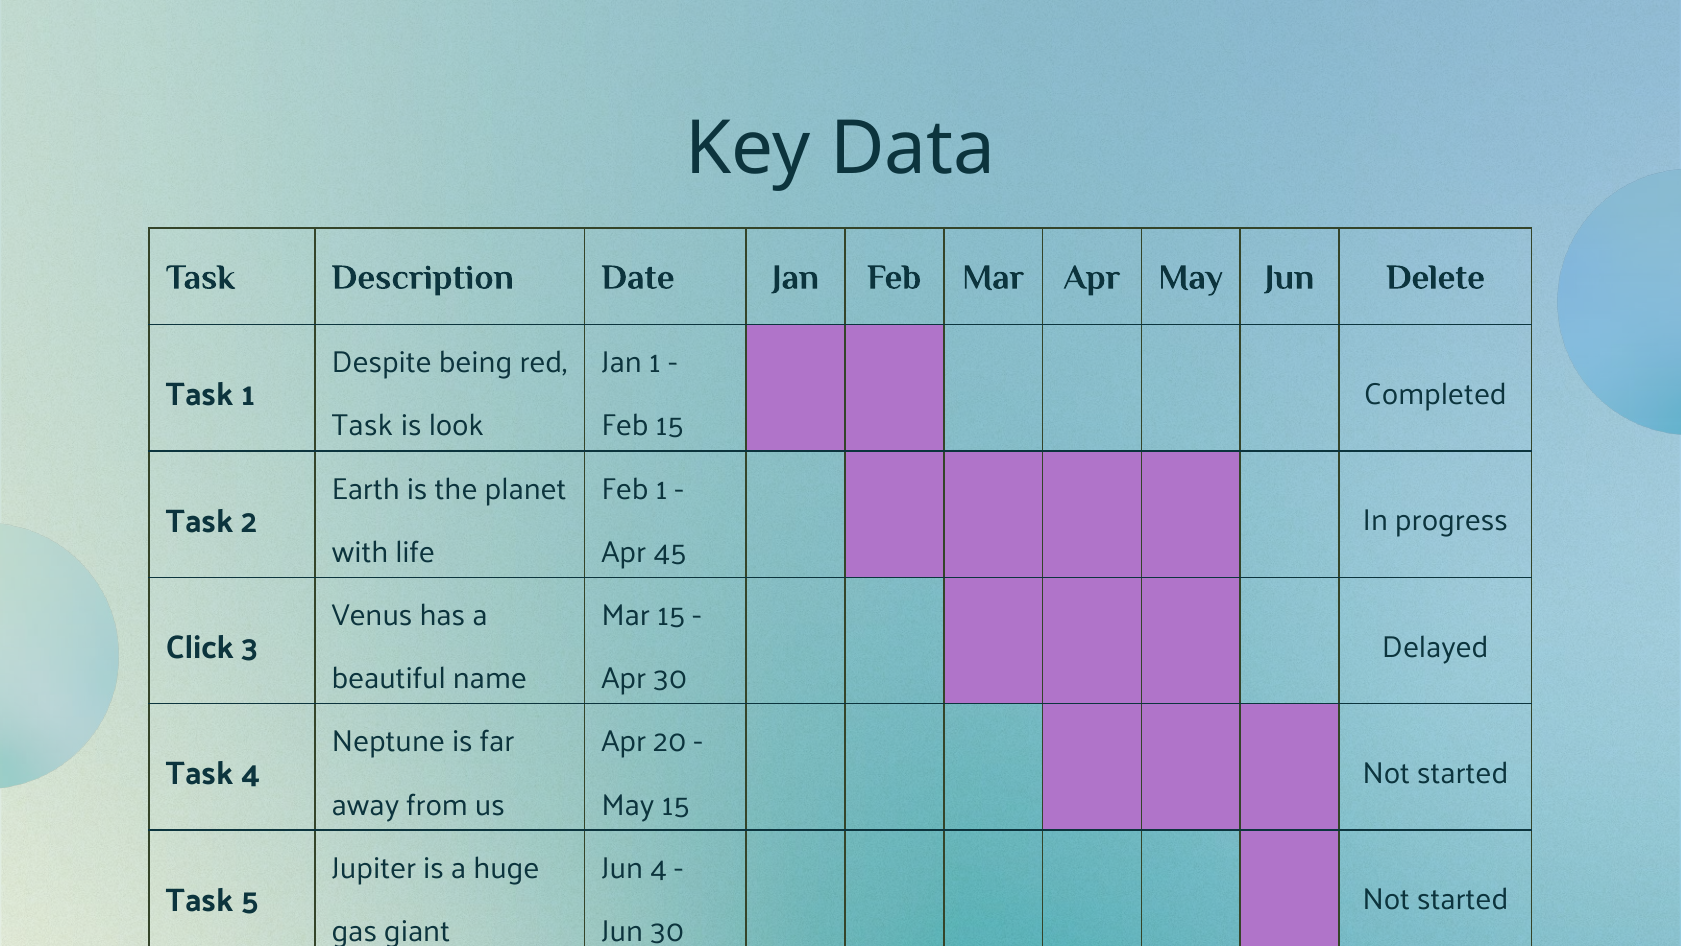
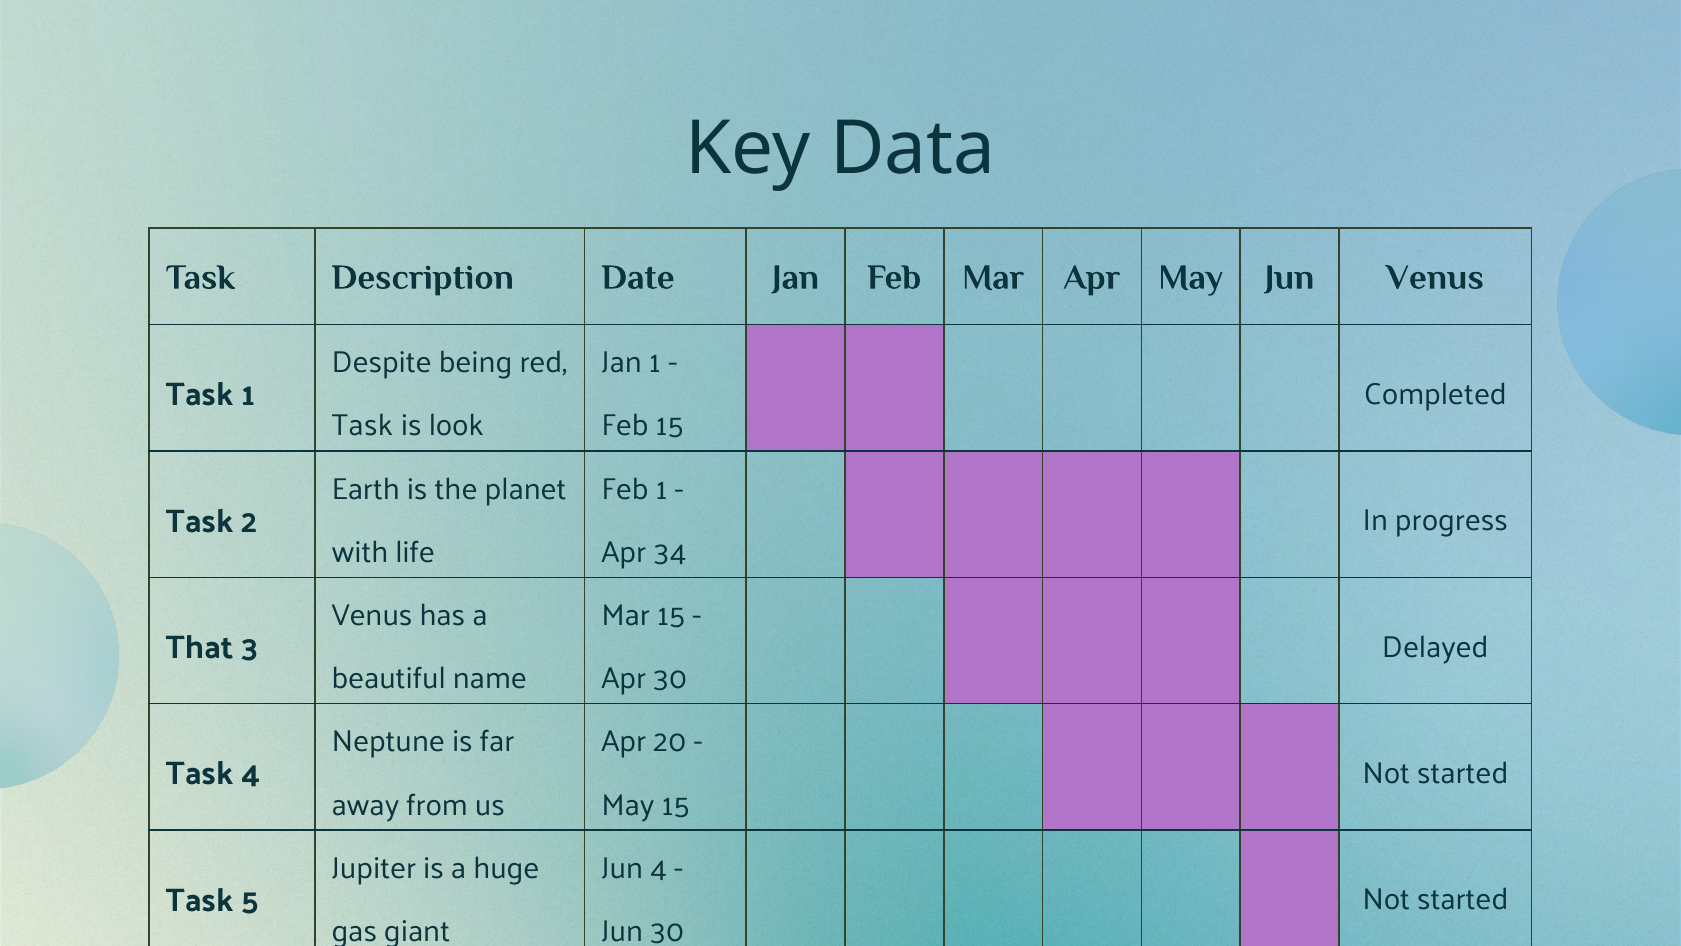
Jun Delete: Delete -> Venus
45: 45 -> 34
Click: Click -> That
